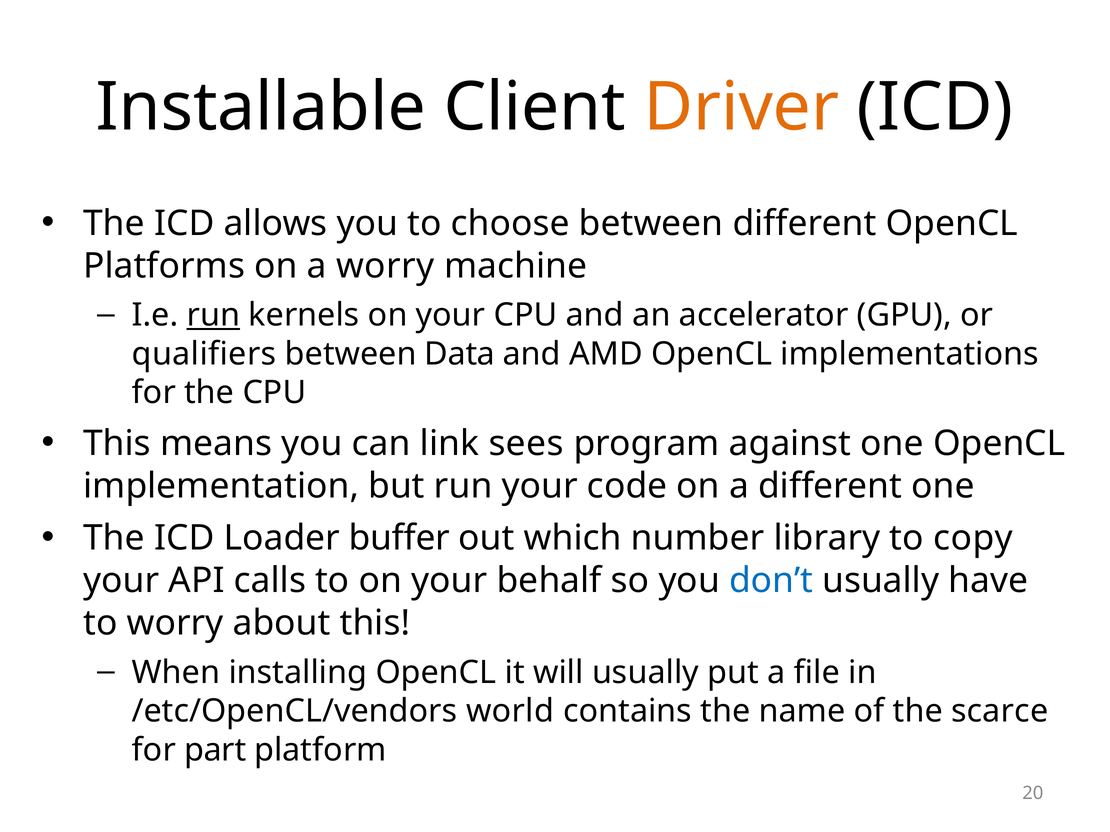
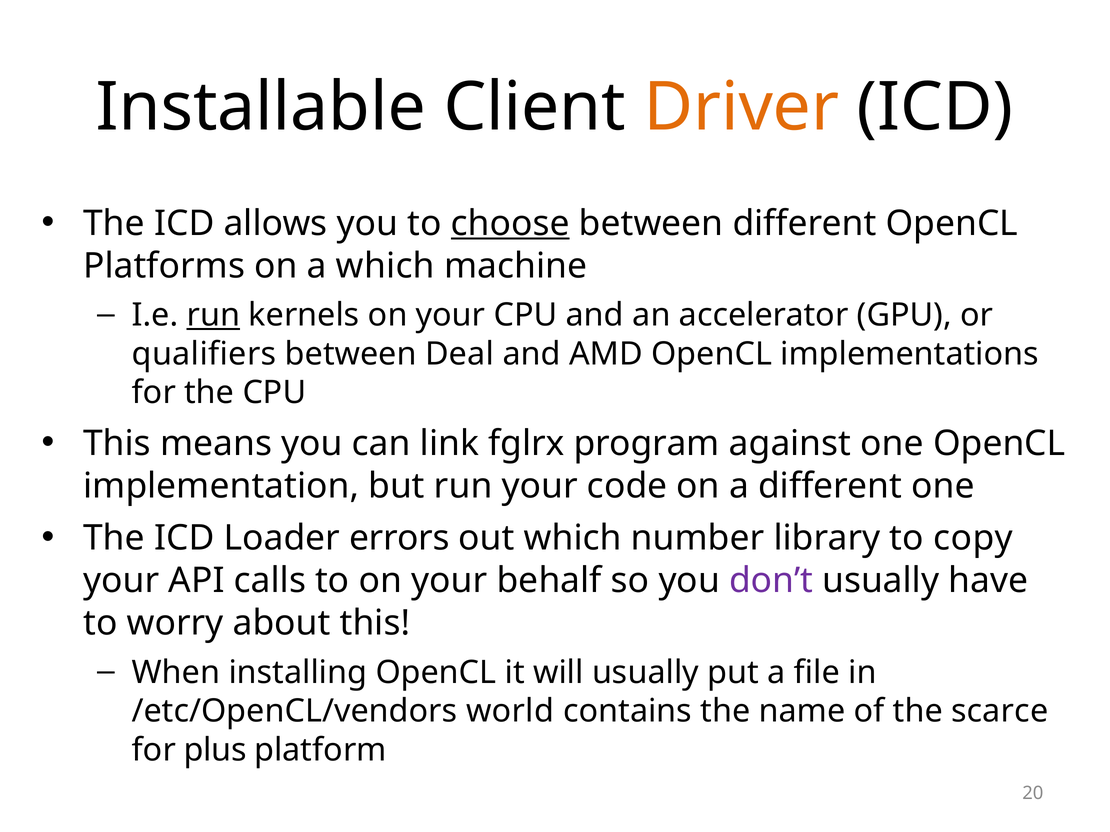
choose underline: none -> present
a worry: worry -> which
Data: Data -> Deal
sees: sees -> fglrx
buffer: buffer -> errors
don’t colour: blue -> purple
part: part -> plus
